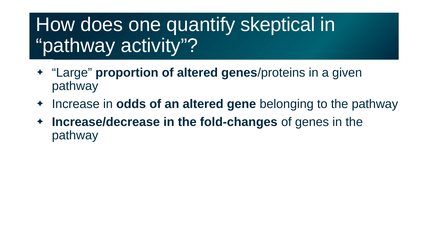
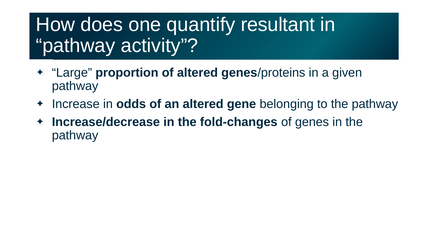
skeptical: skeptical -> resultant
